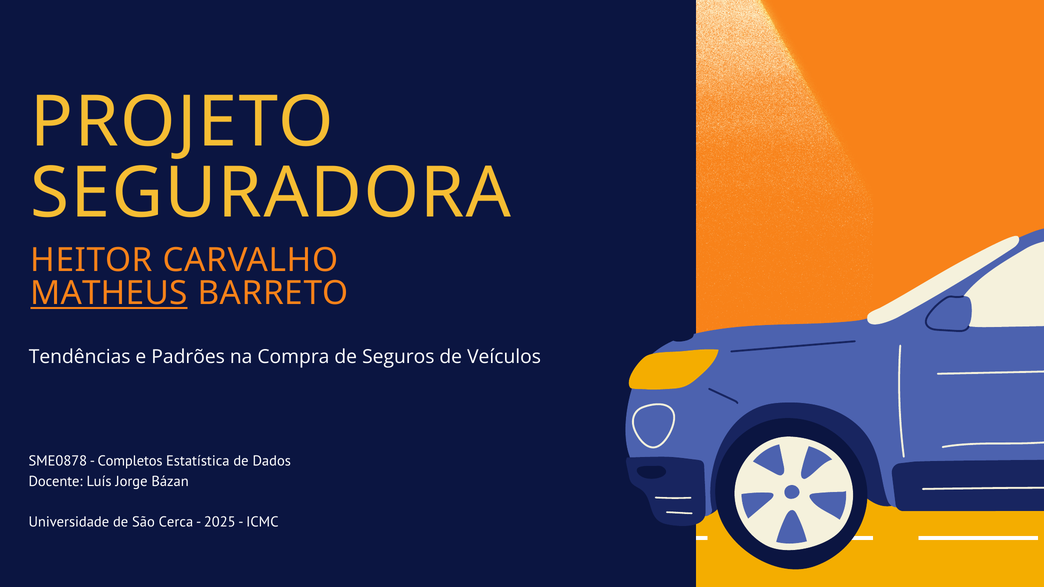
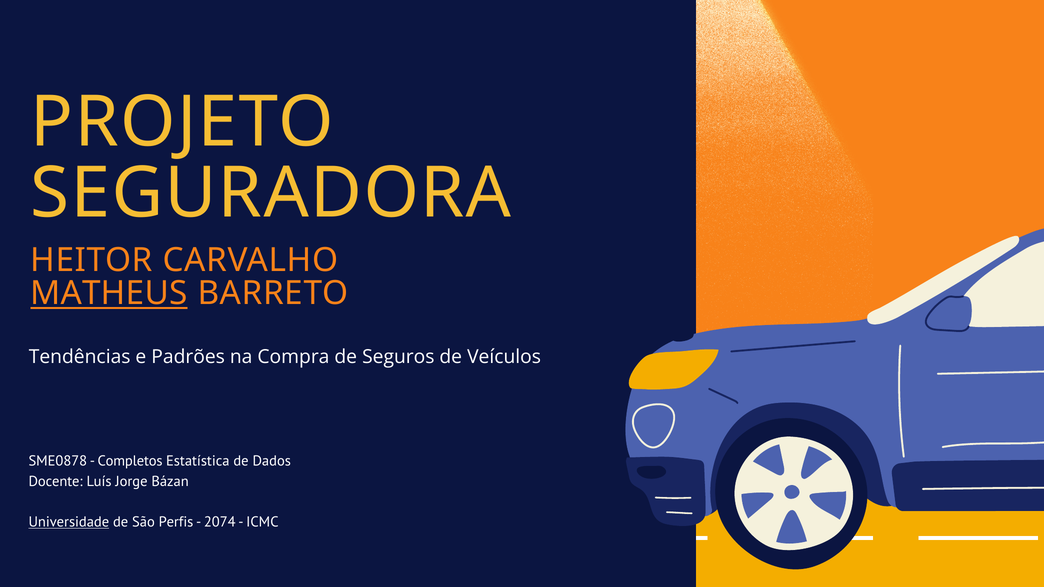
Universidade underline: none -> present
Cerca: Cerca -> Perfis
2025: 2025 -> 2074
